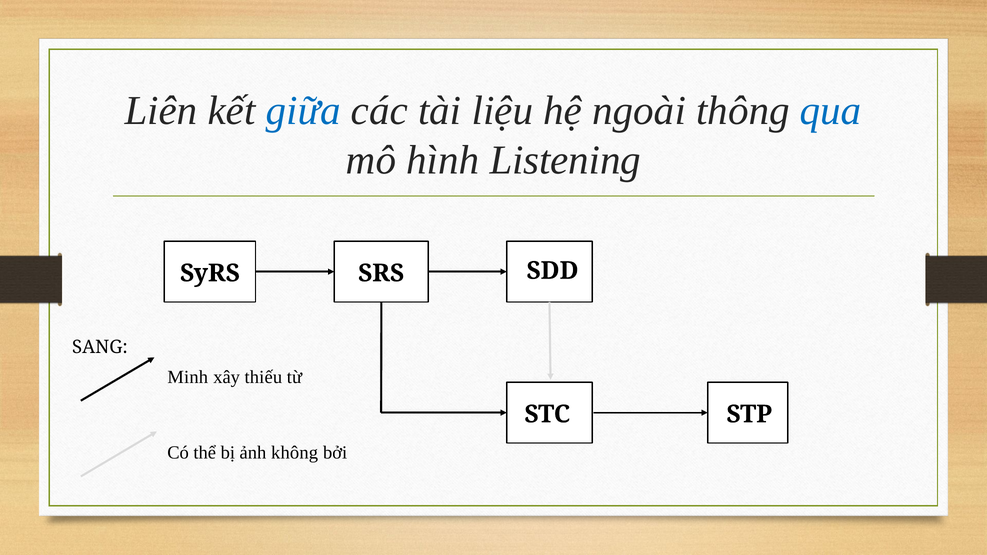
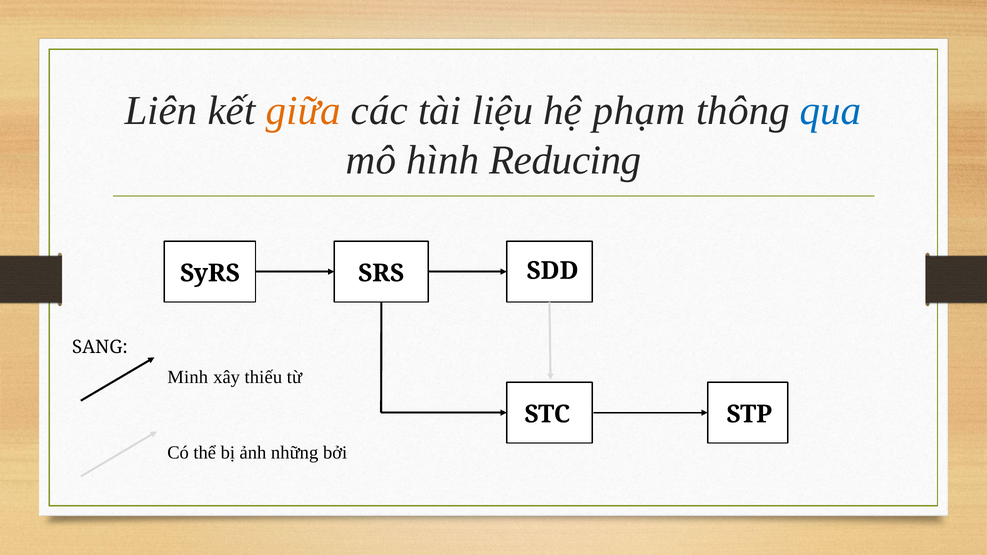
giữa colour: blue -> orange
ngoài: ngoài -> phạm
Listening: Listening -> Reducing
không: không -> những
